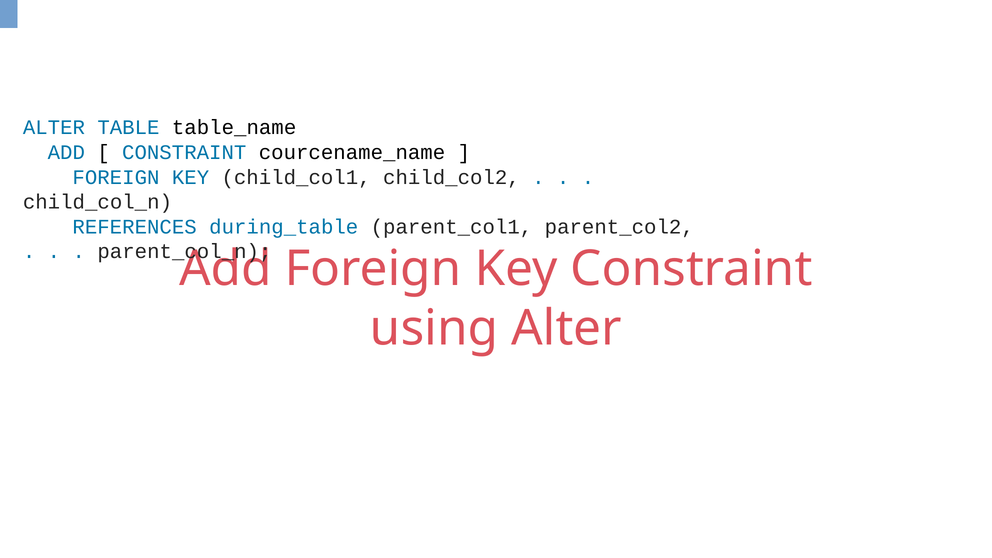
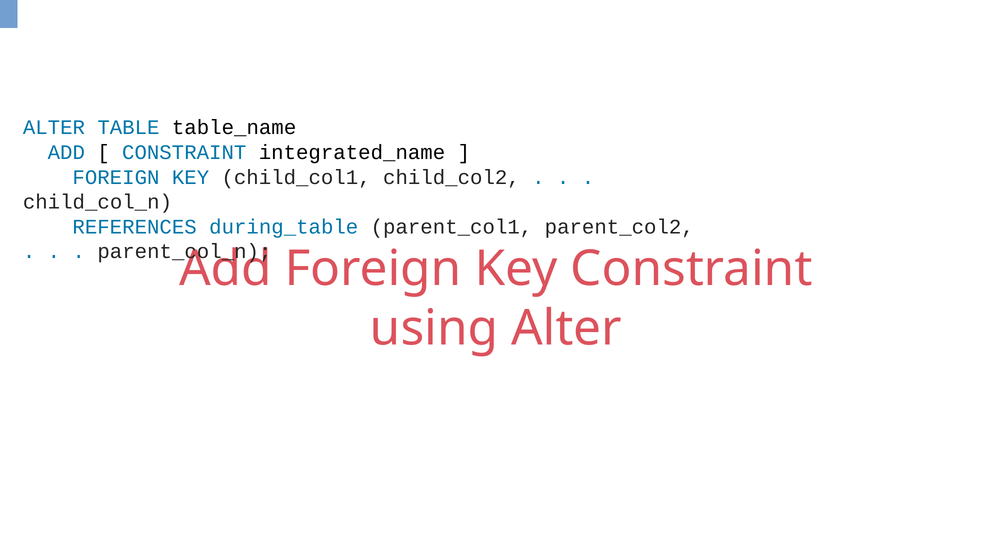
courcename_name: courcename_name -> integrated_name
